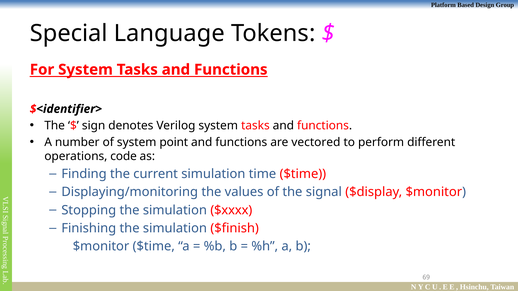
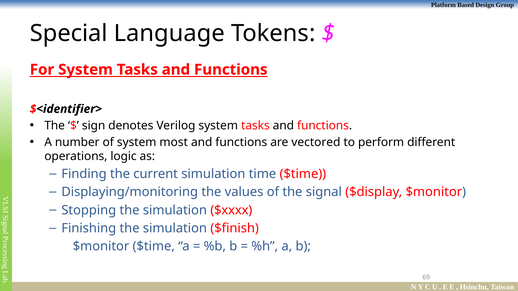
point: point -> most
code: code -> logic
